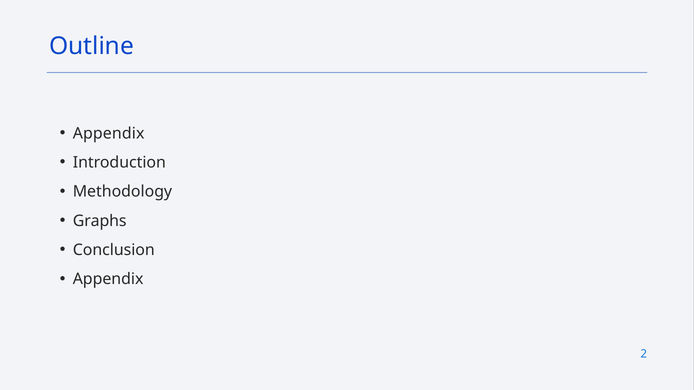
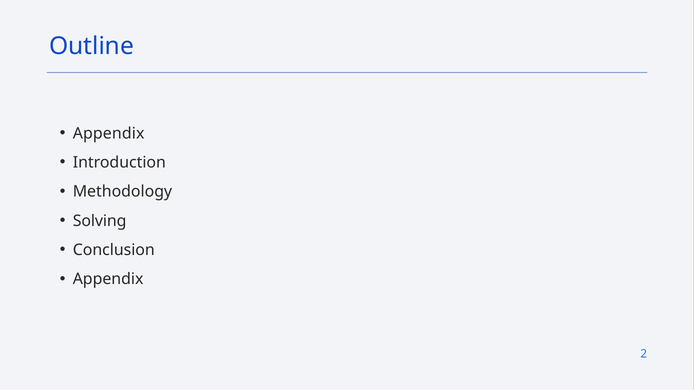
Graphs: Graphs -> Solving
